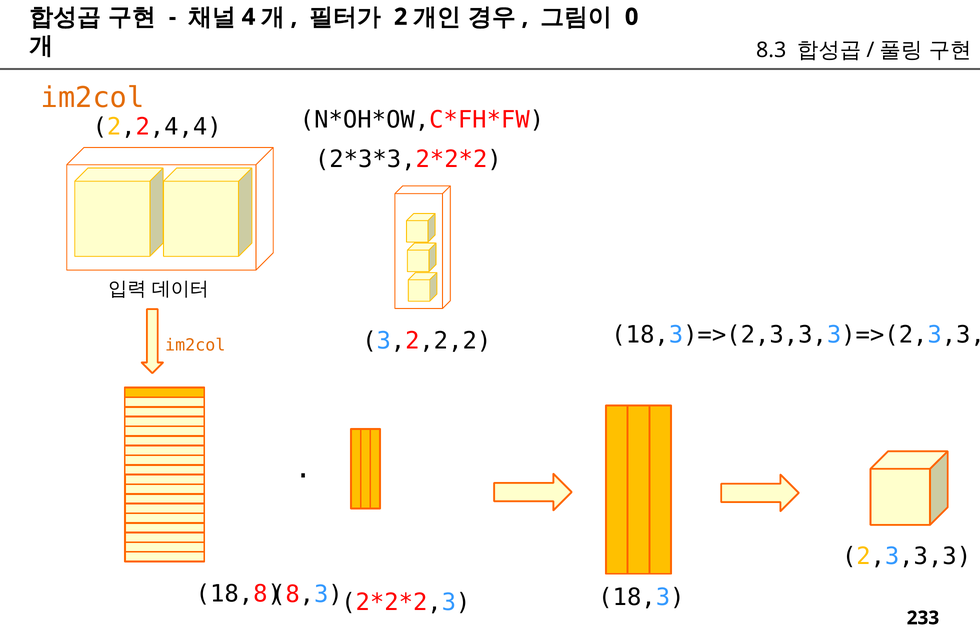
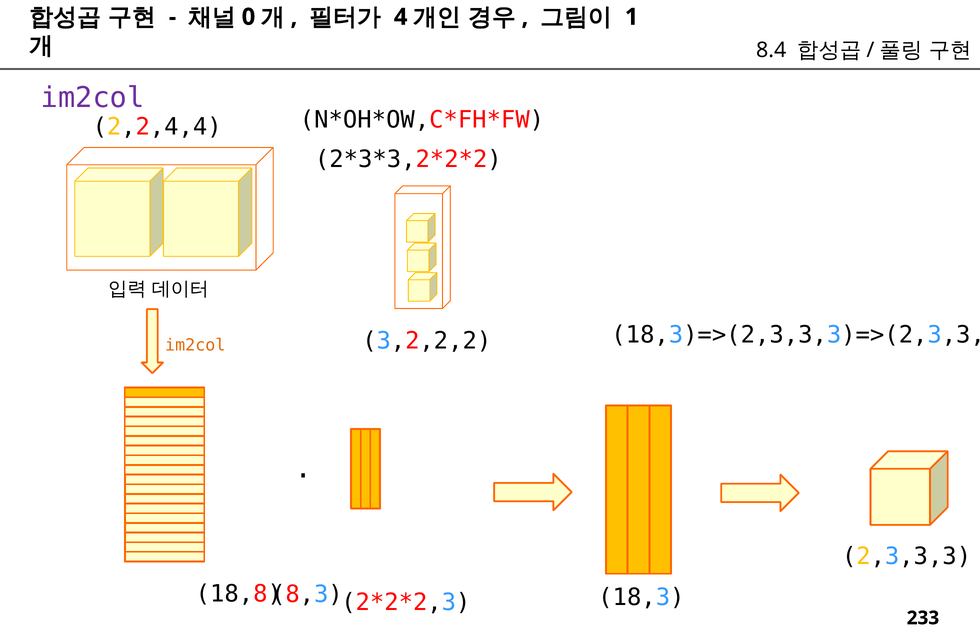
4: 4 -> 0
2: 2 -> 4
0: 0 -> 1
8.3: 8.3 -> 8.4
im2col at (93, 98) colour: orange -> purple
